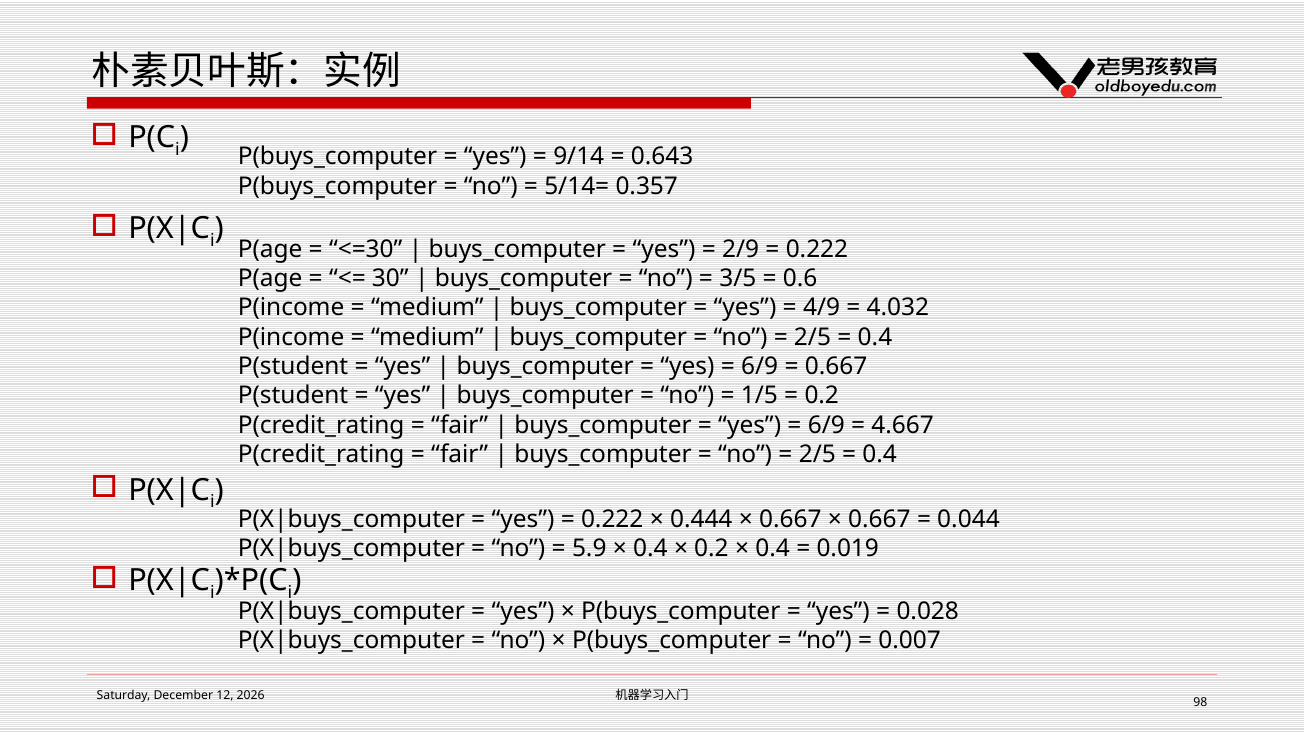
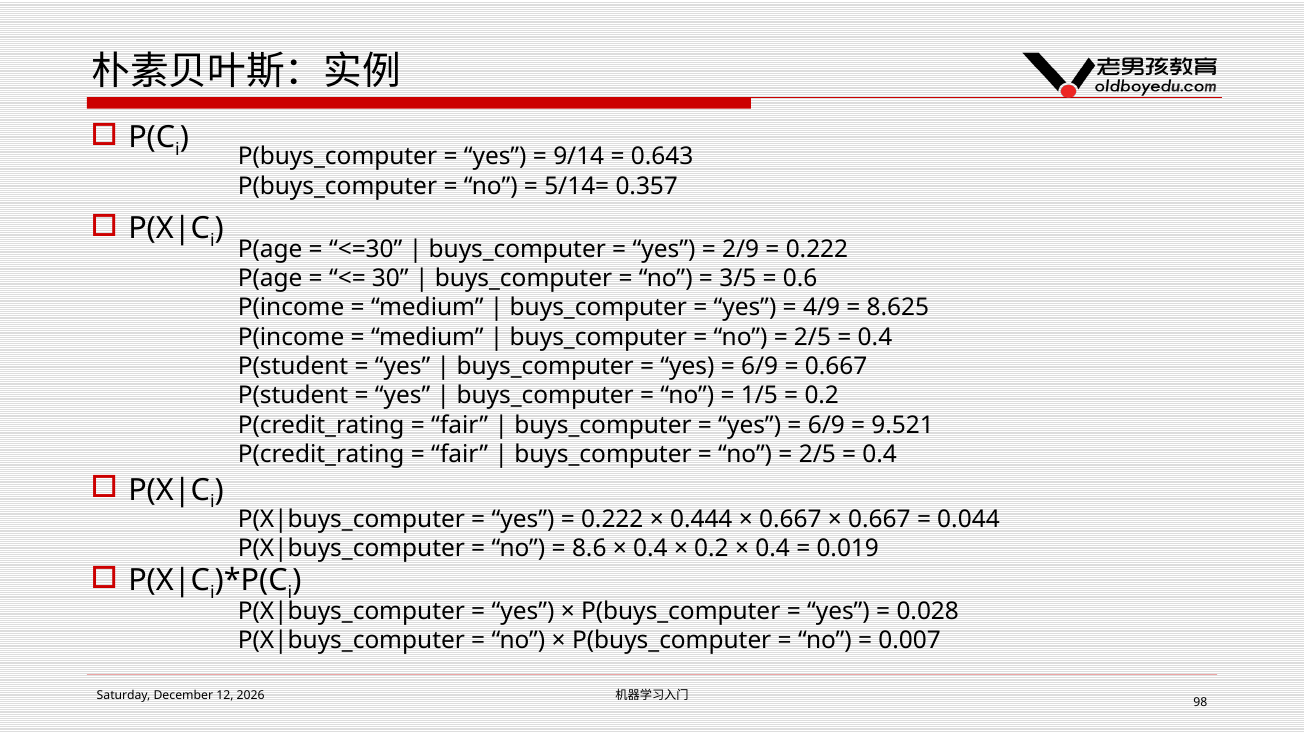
4.032: 4.032 -> 8.625
4.667: 4.667 -> 9.521
5.9: 5.9 -> 8.6
